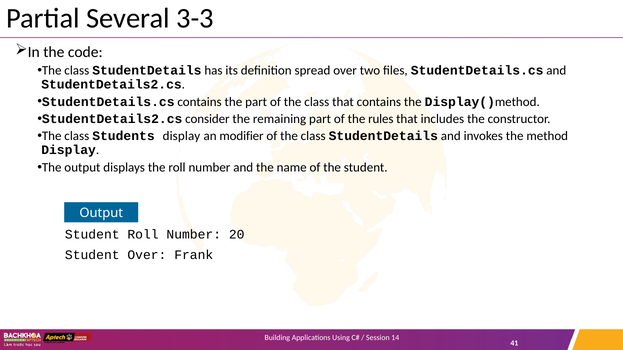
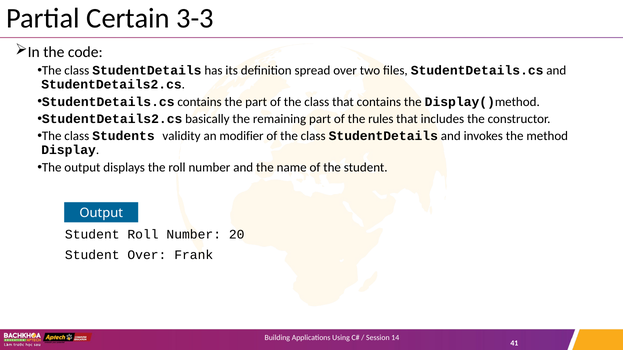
Several: Several -> Certain
consider: consider -> basically
Students display: display -> validity
